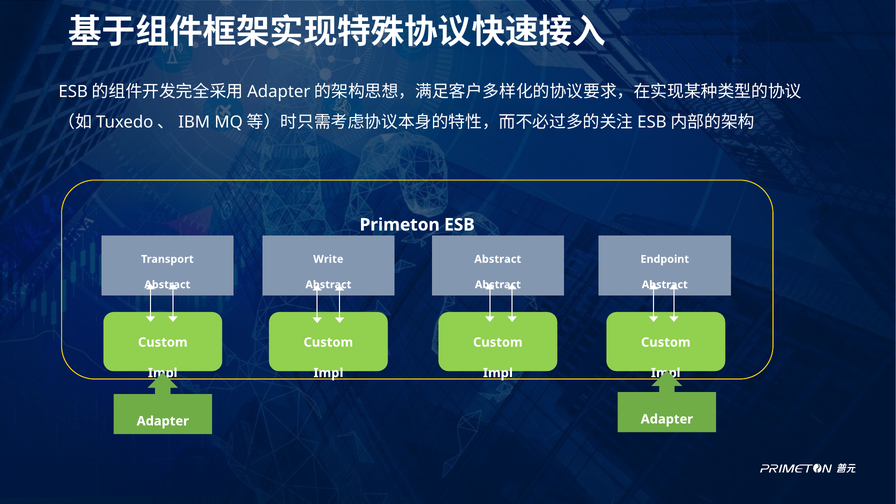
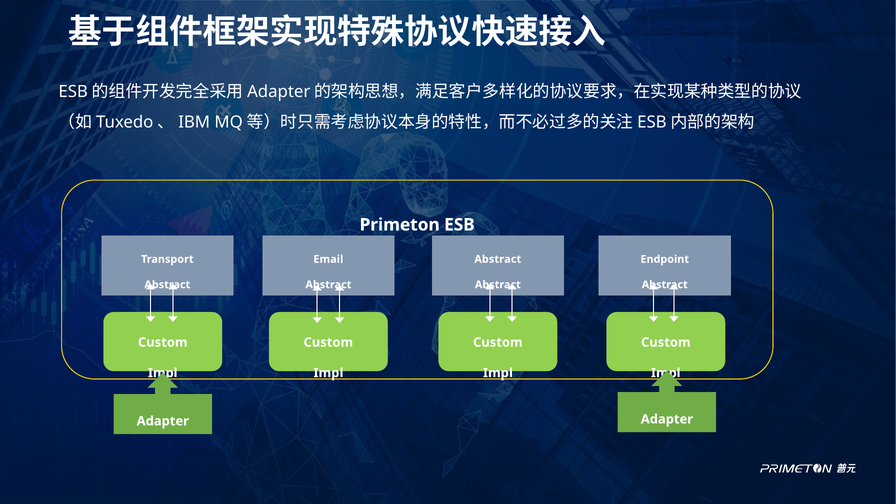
Write: Write -> Email
